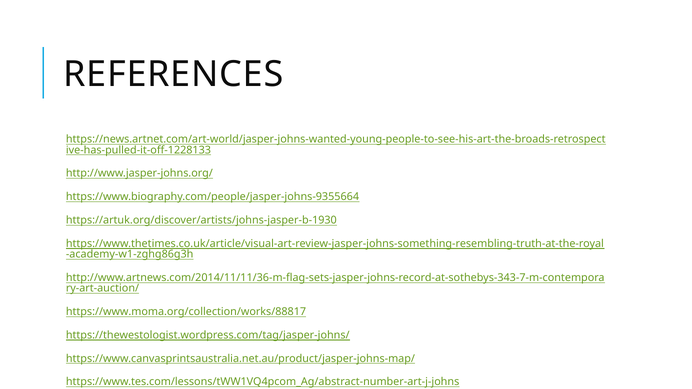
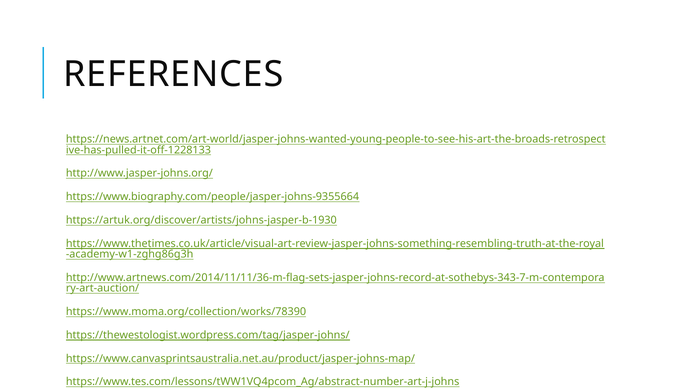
https://www.moma.org/collection/works/88817: https://www.moma.org/collection/works/88817 -> https://www.moma.org/collection/works/78390
